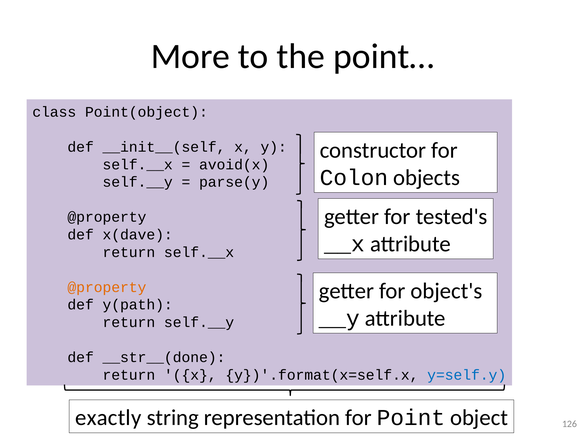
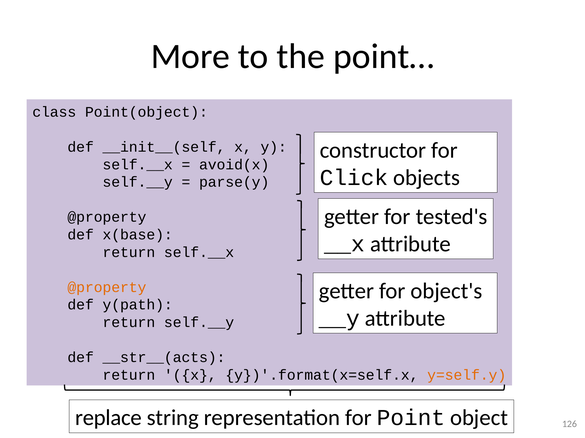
Colon: Colon -> Click
x(dave: x(dave -> x(base
__str__(done: __str__(done -> __str__(acts
y=self.y colour: blue -> orange
exactly: exactly -> replace
